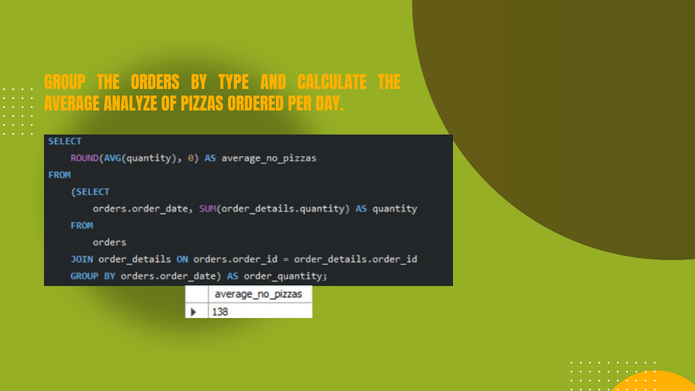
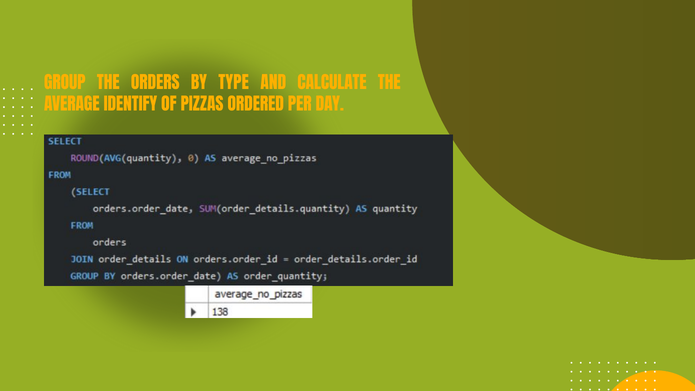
ANALYZE: ANALYZE -> IDENTIFY
